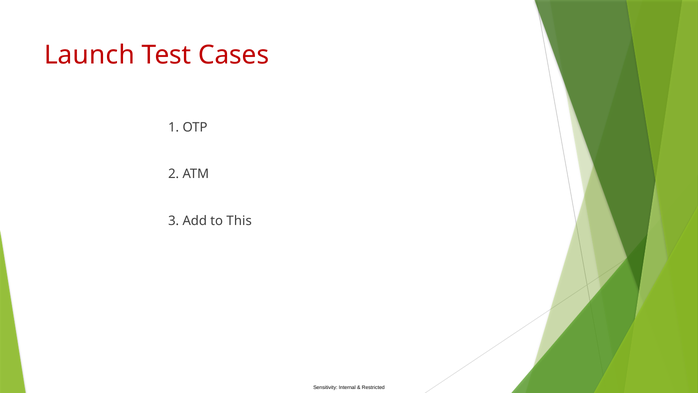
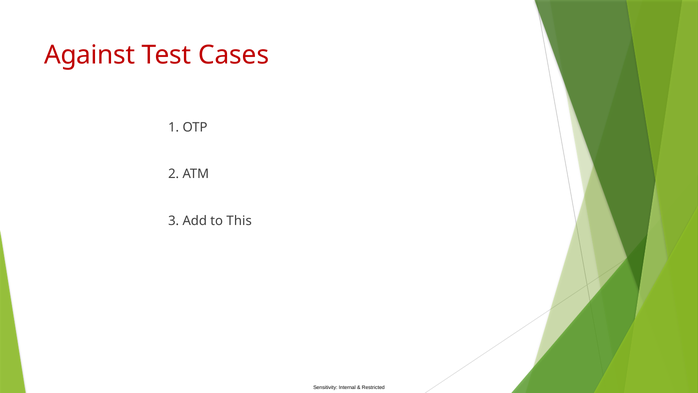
Launch: Launch -> Against
